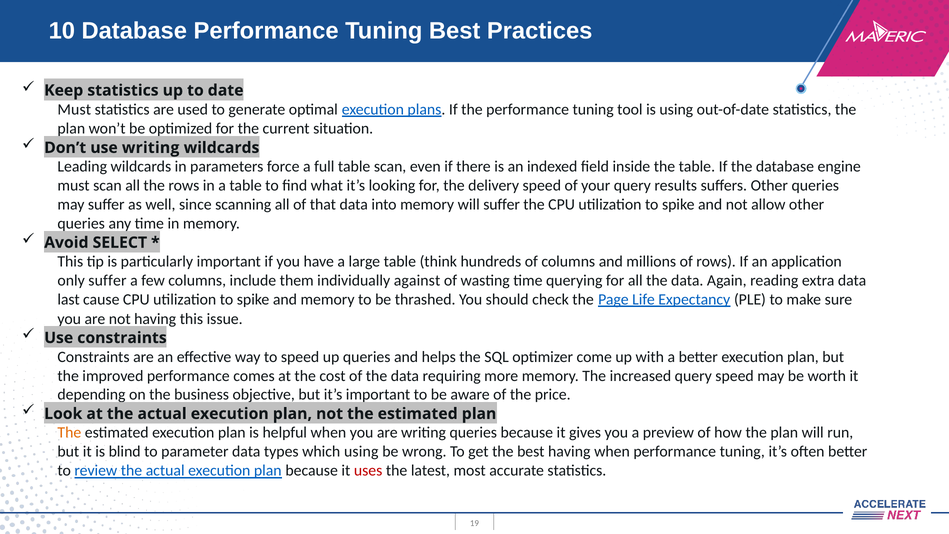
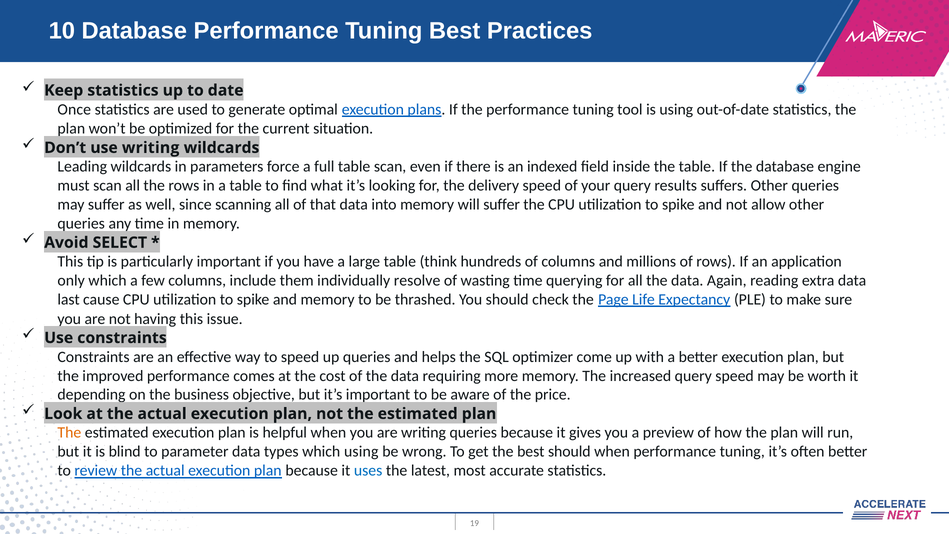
Must at (74, 109): Must -> Once
only suffer: suffer -> which
against: against -> resolve
best having: having -> should
uses colour: red -> blue
